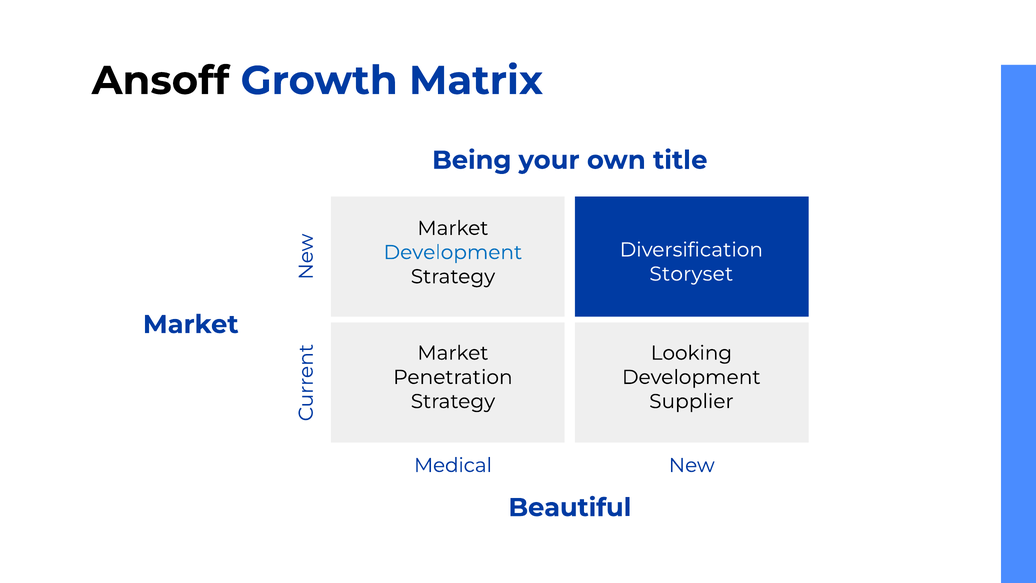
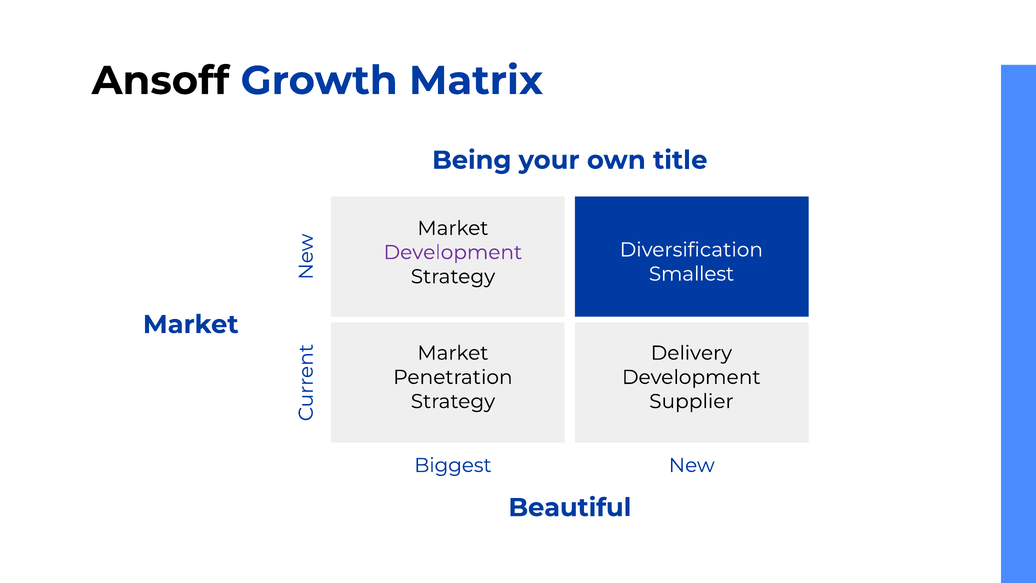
Development at (453, 252) colour: blue -> purple
Storyset: Storyset -> Smallest
Looking: Looking -> Delivery
Medical: Medical -> Biggest
